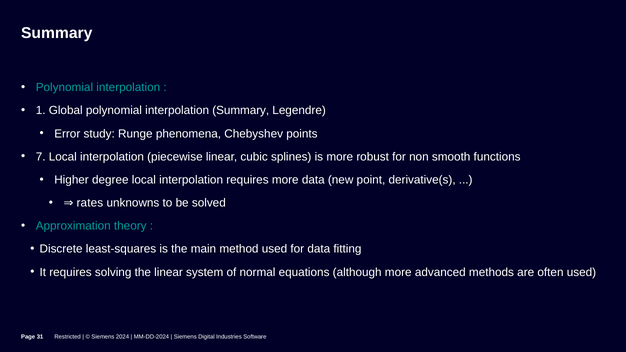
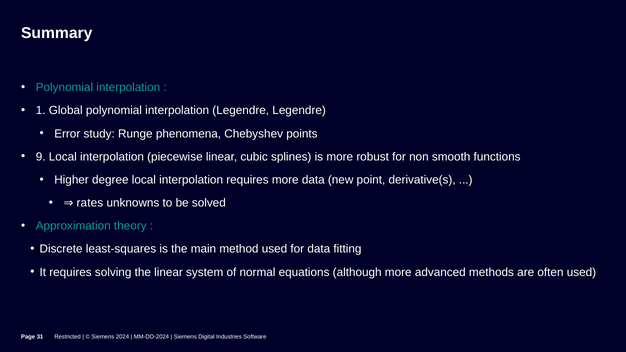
interpolation Summary: Summary -> Legendre
7: 7 -> 9
